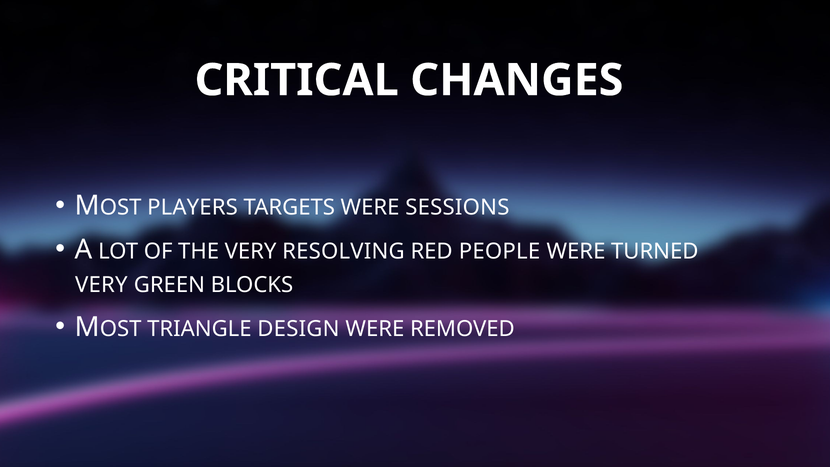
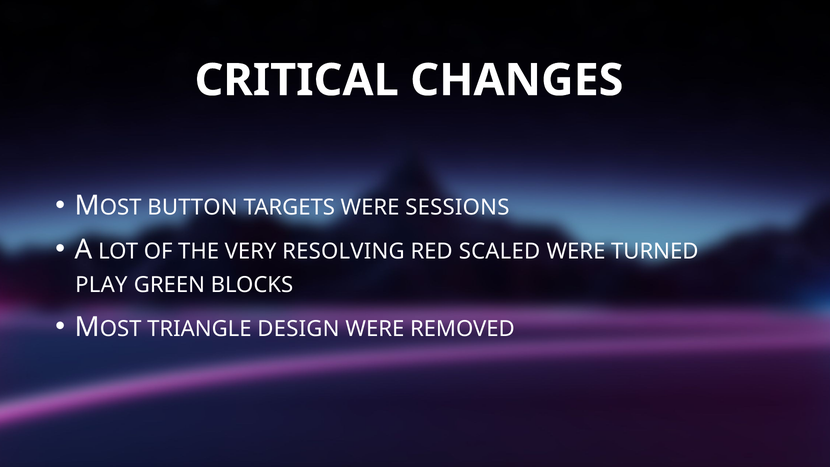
PLAYERS: PLAYERS -> BUTTON
PEOPLE: PEOPLE -> SCALED
VERY at (101, 285): VERY -> PLAY
